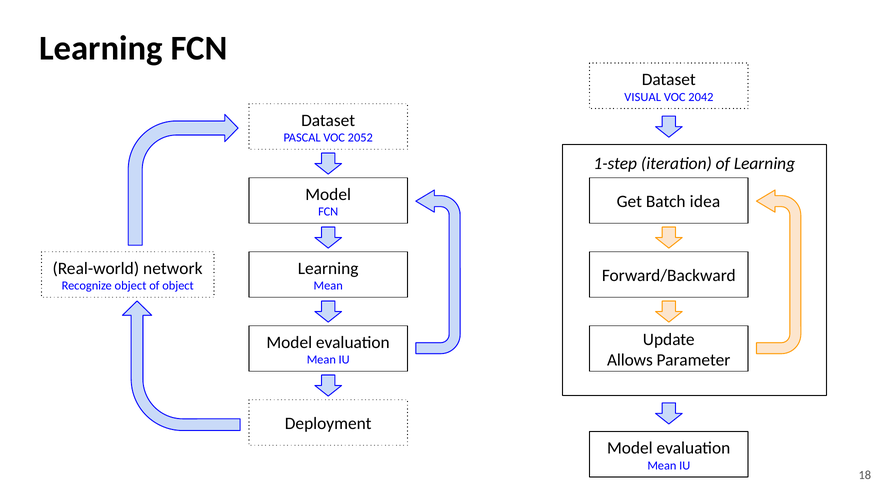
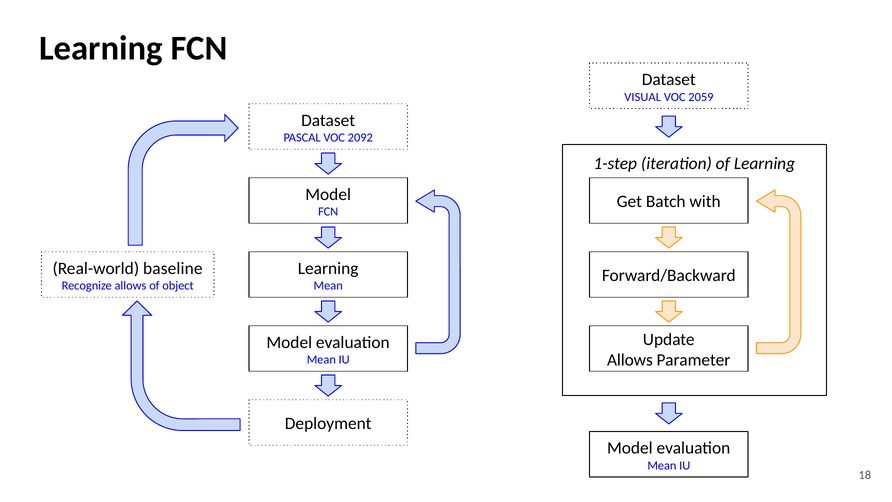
2042: 2042 -> 2059
2052: 2052 -> 2092
idea: idea -> with
network: network -> baseline
Recognize object: object -> allows
